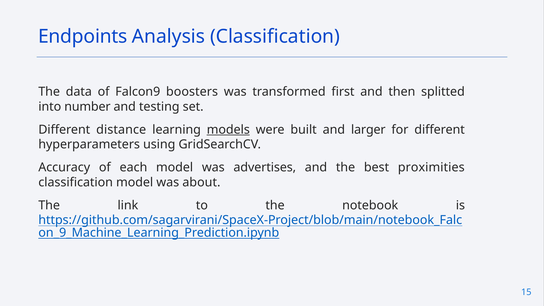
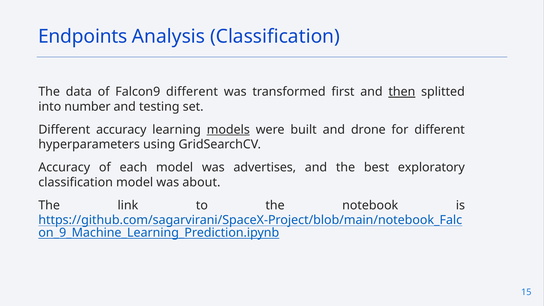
Falcon9 boosters: boosters -> different
then underline: none -> present
Different distance: distance -> accuracy
larger: larger -> drone
proximities: proximities -> exploratory
